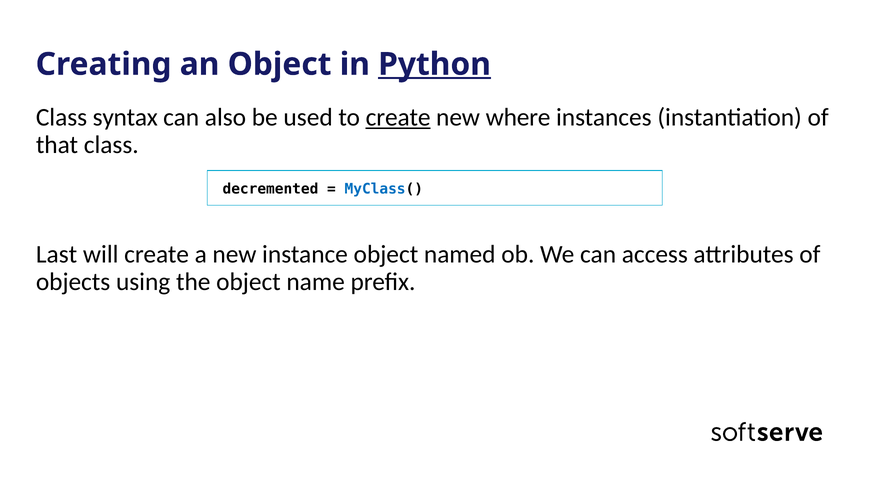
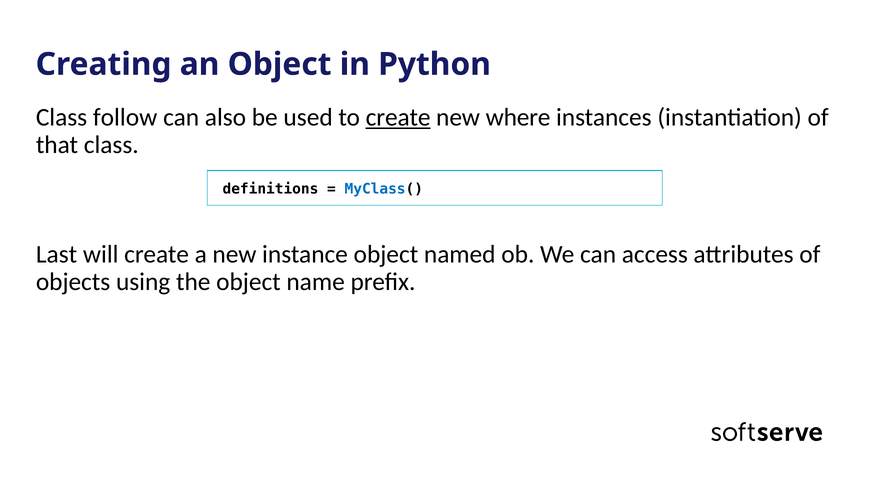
Python underline: present -> none
syntax: syntax -> follow
decremented: decremented -> definitions
